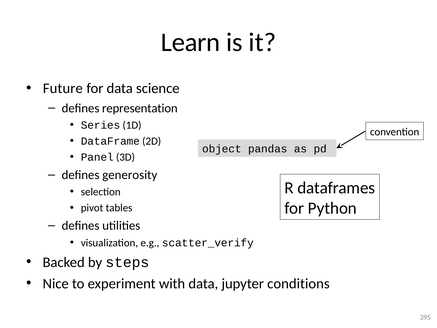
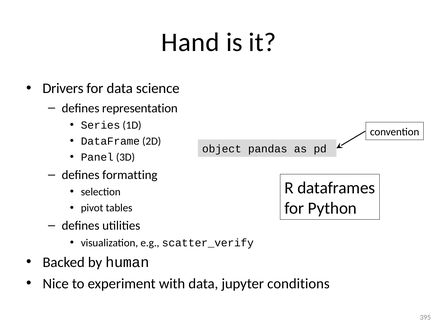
Learn: Learn -> Hand
Future: Future -> Drivers
generosity: generosity -> formatting
steps: steps -> human
